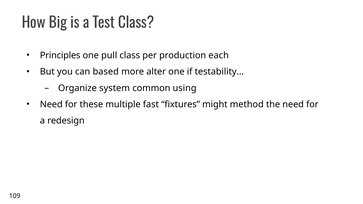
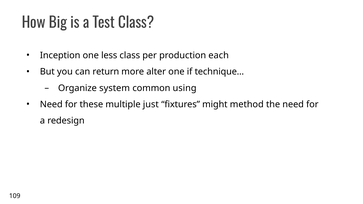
Principles: Principles -> Inception
pull: pull -> less
based: based -> return
testability: testability -> technique
fast: fast -> just
